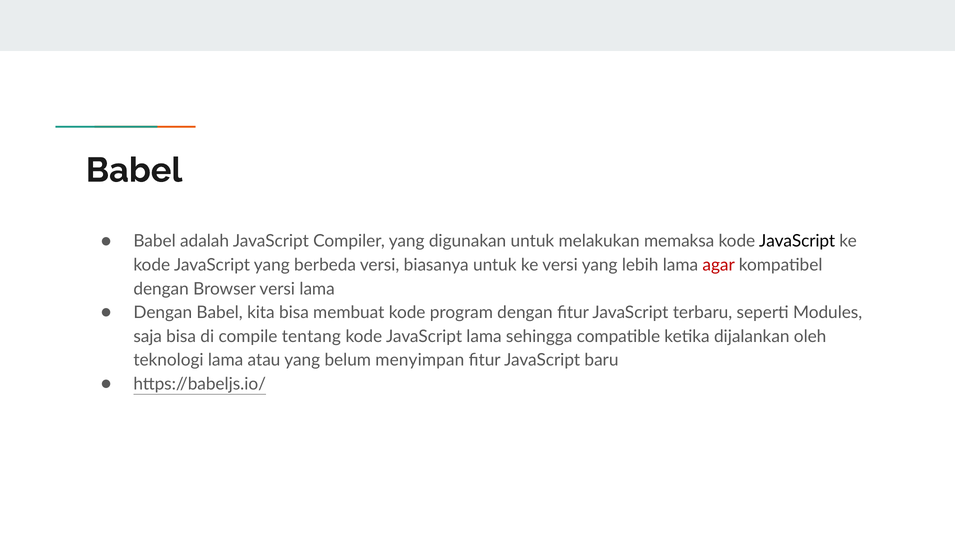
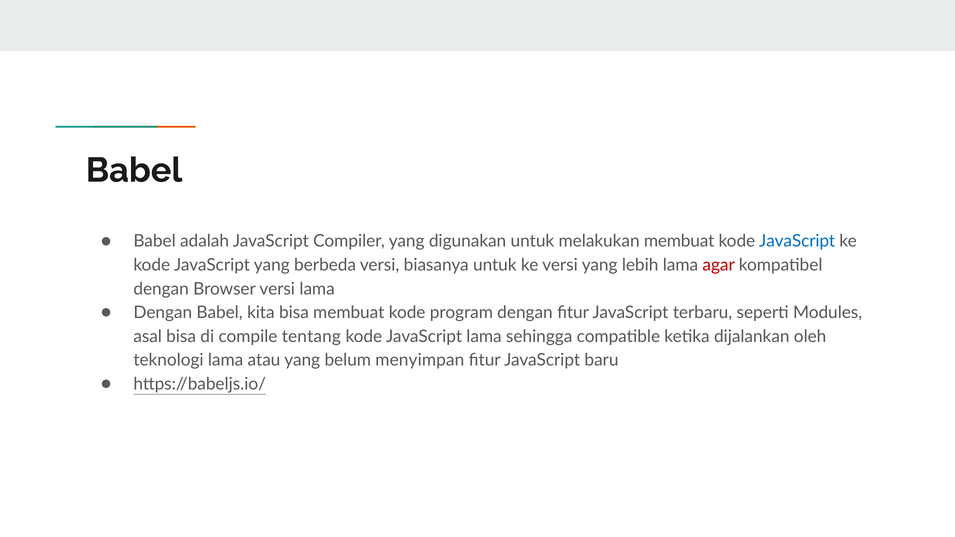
melakukan memaksa: memaksa -> membuat
JavaScript at (797, 241) colour: black -> blue
saja: saja -> asal
